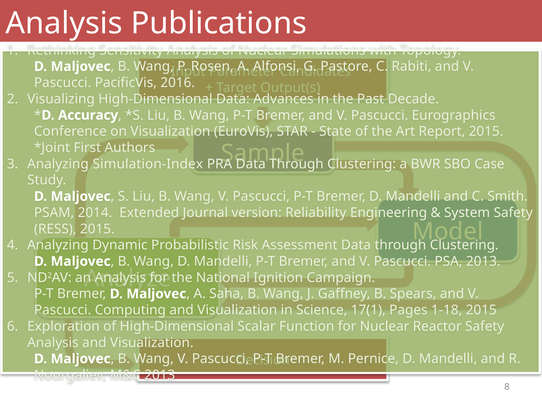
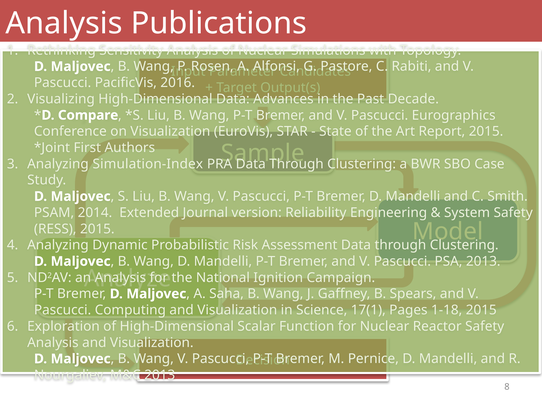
Accuracy: Accuracy -> Compare
